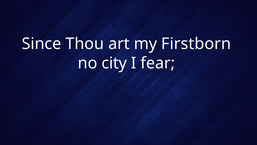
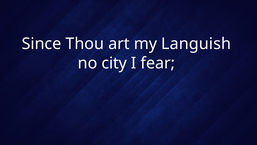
Firstborn: Firstborn -> Languish
